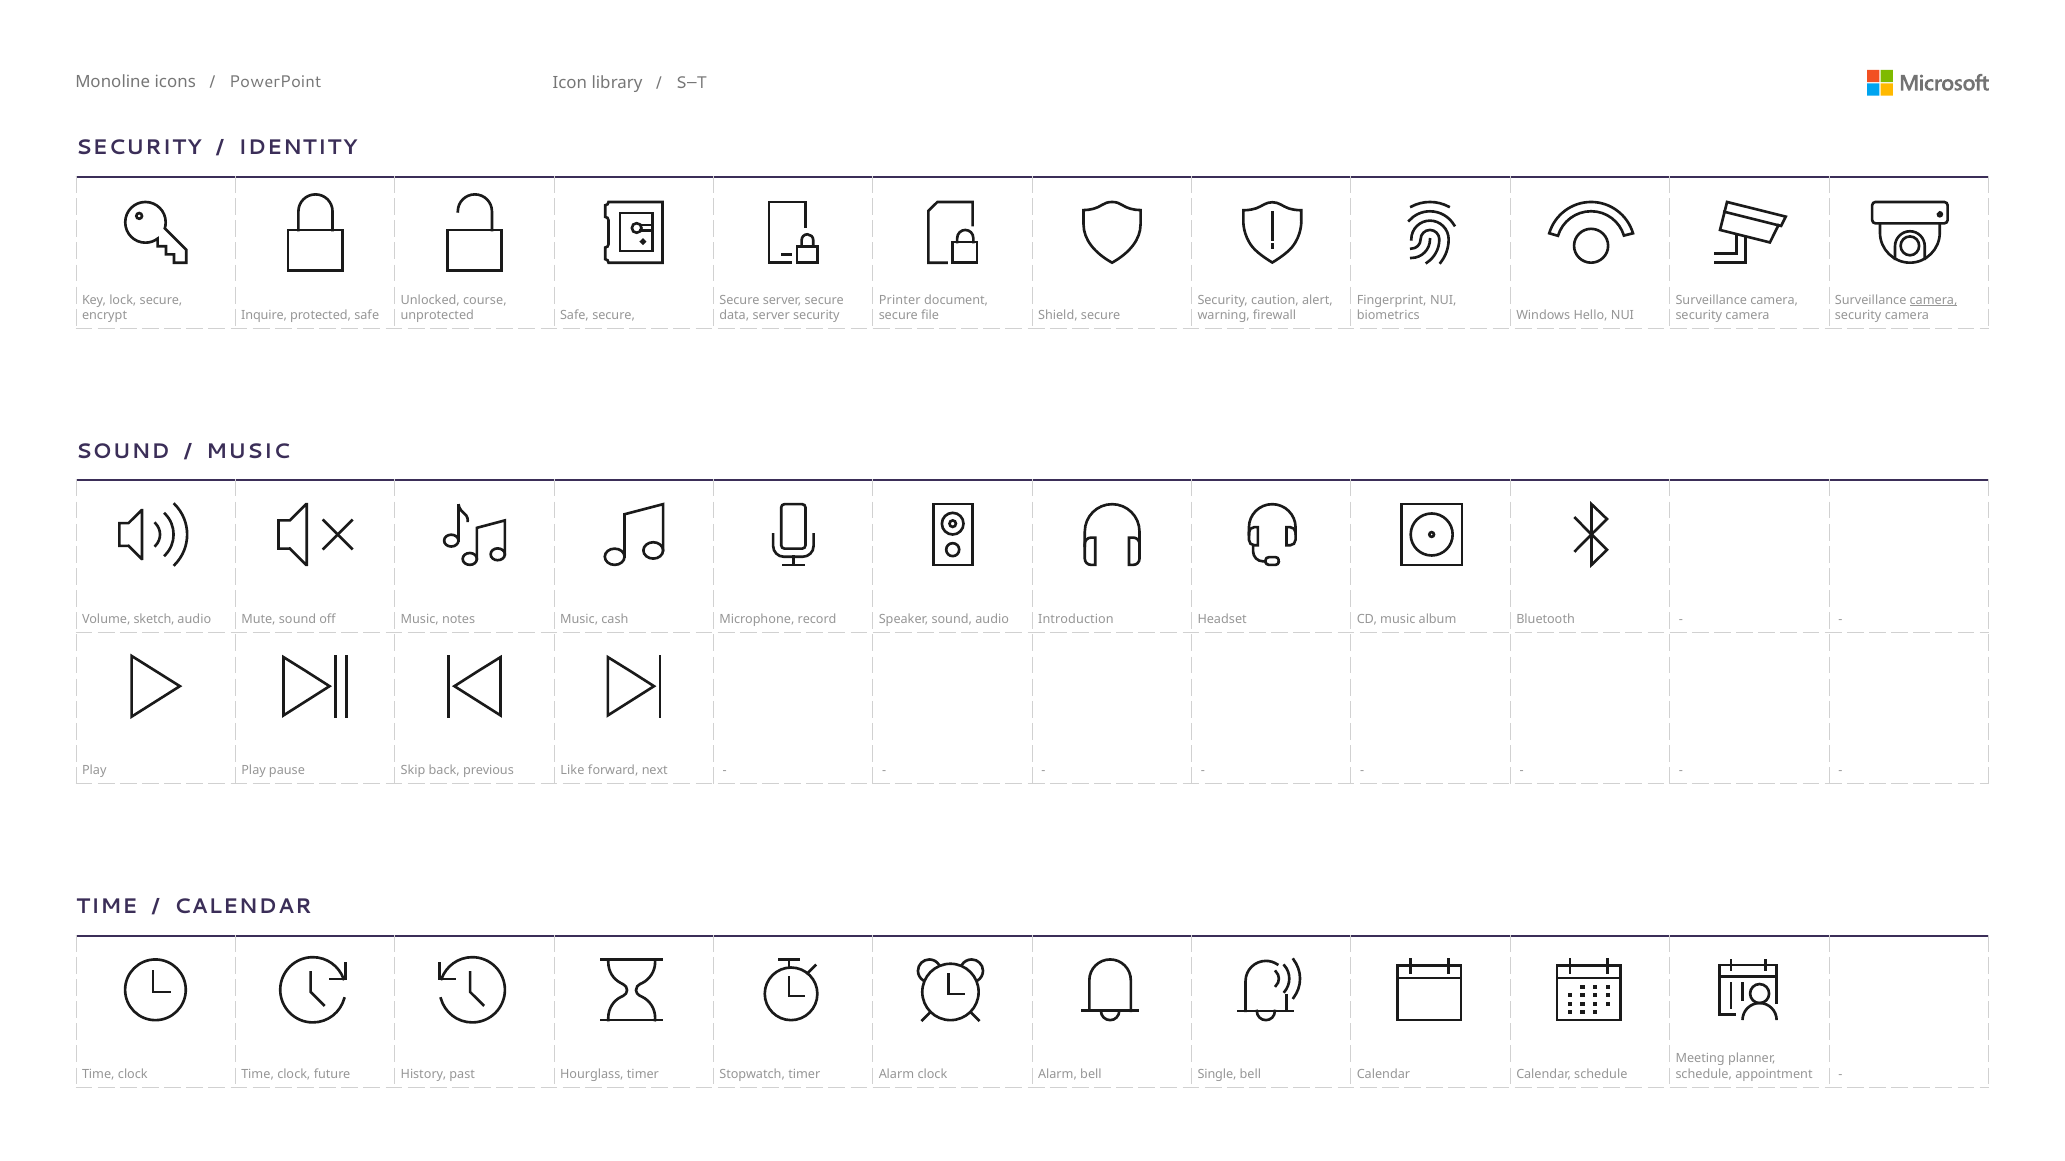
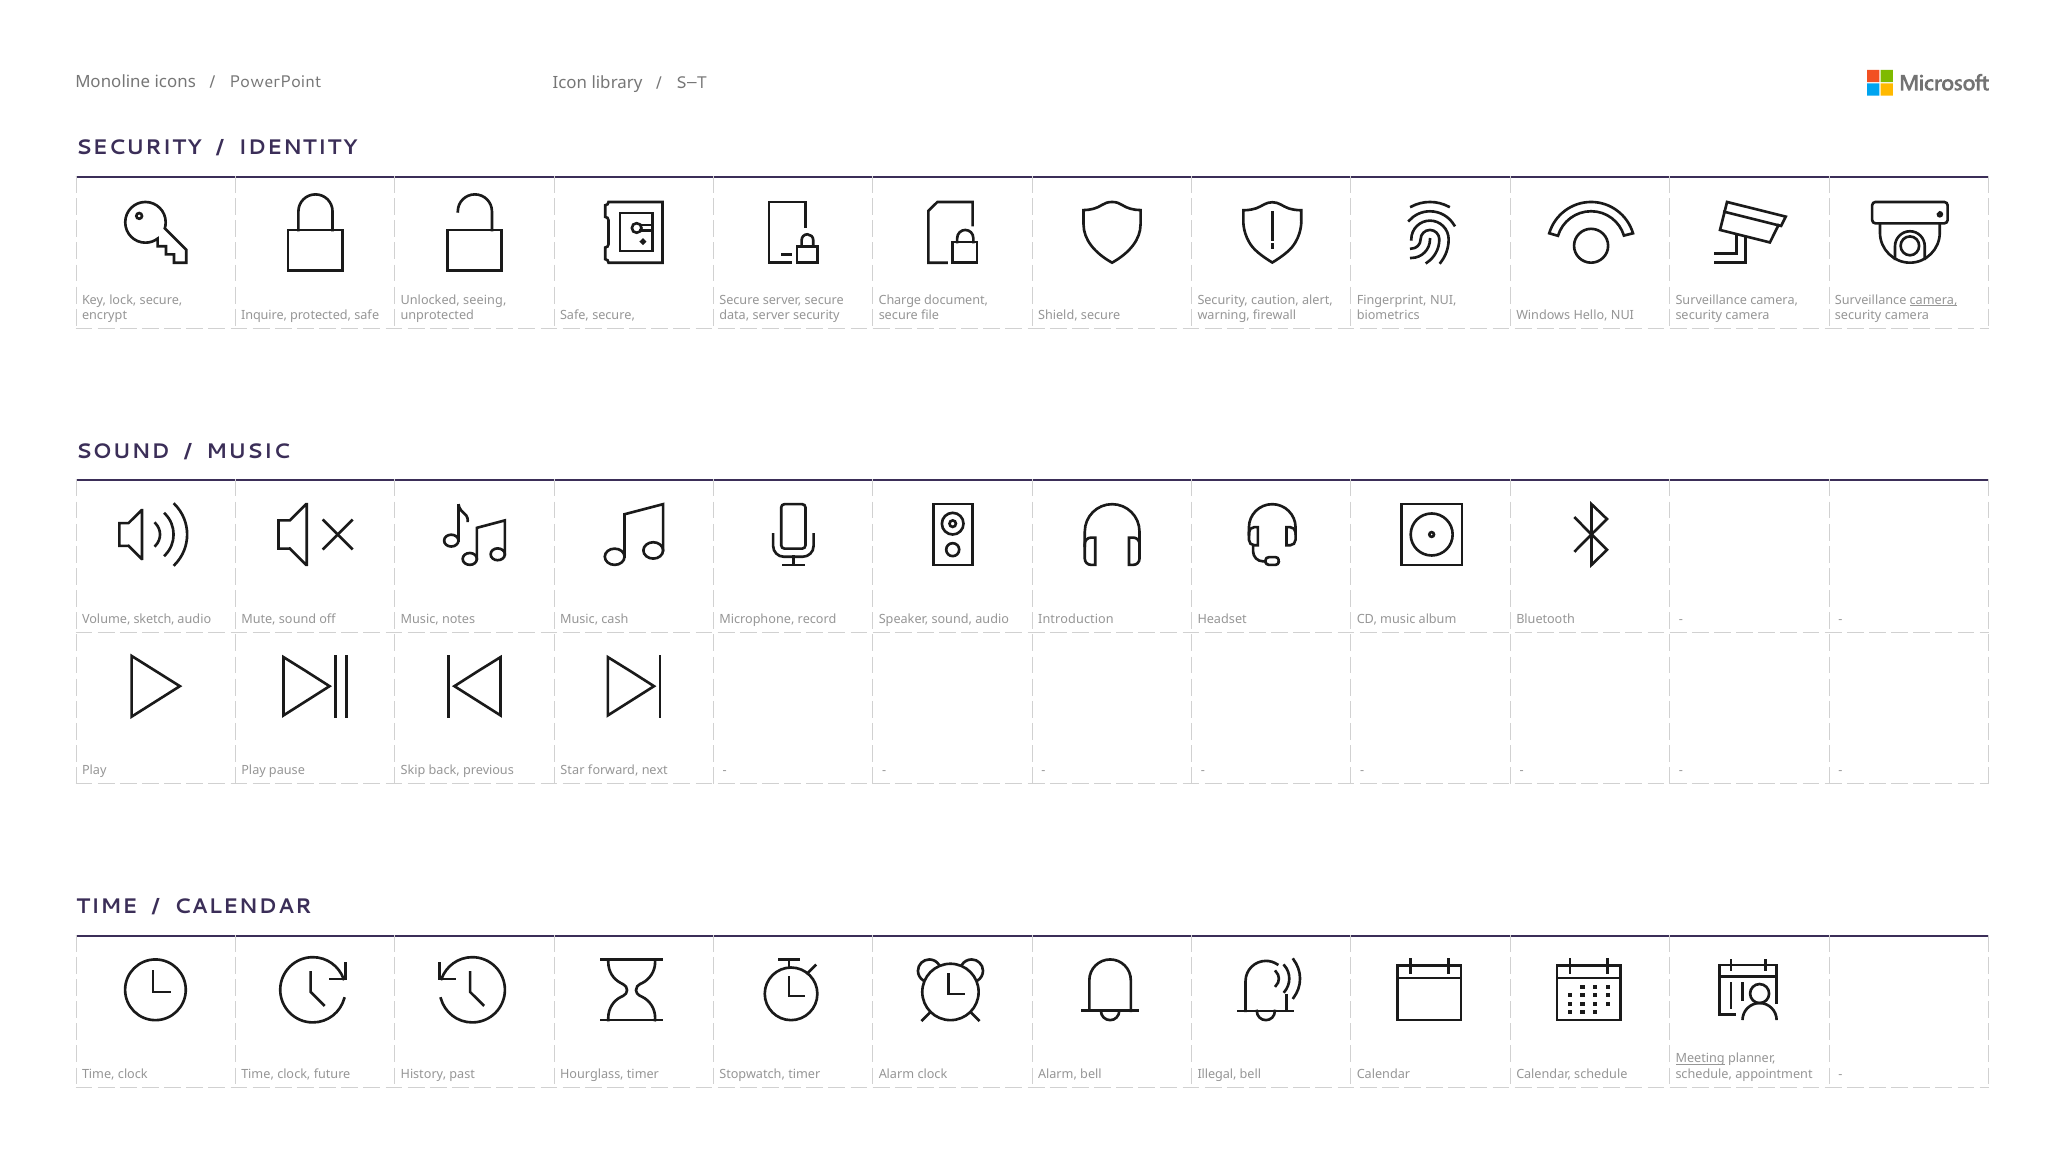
course: course -> seeing
Printer: Printer -> Charge
Like: Like -> Star
Meeting underline: none -> present
Single: Single -> Illegal
